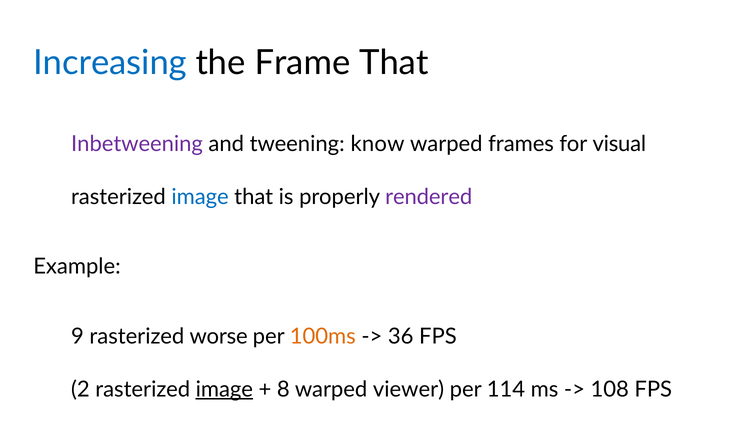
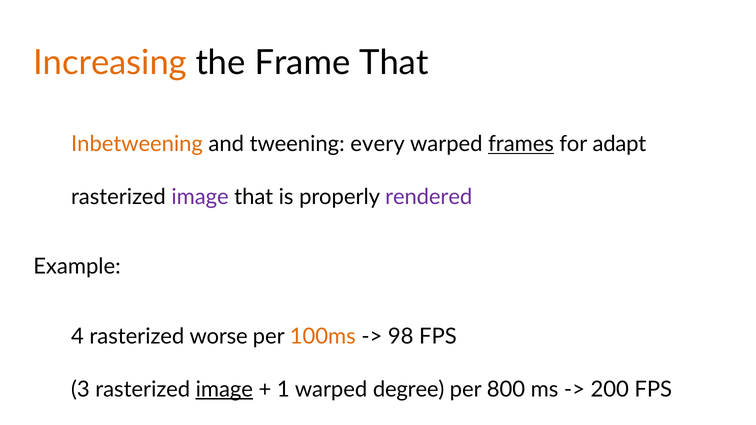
Increasing colour: blue -> orange
Inbetweening colour: purple -> orange
know: know -> every
frames underline: none -> present
visual: visual -> adapt
image at (200, 197) colour: blue -> purple
9: 9 -> 4
36: 36 -> 98
2: 2 -> 3
8: 8 -> 1
viewer: viewer -> degree
114: 114 -> 800
108: 108 -> 200
